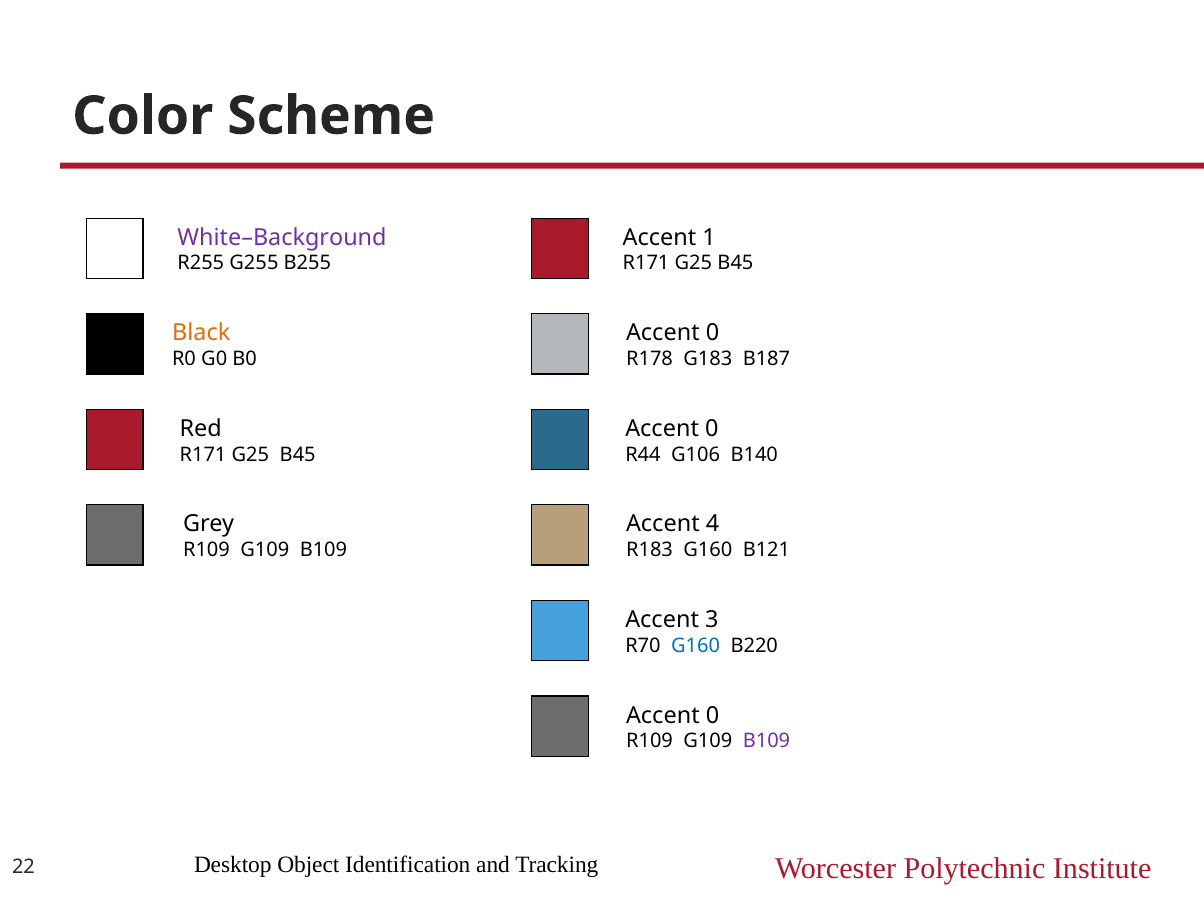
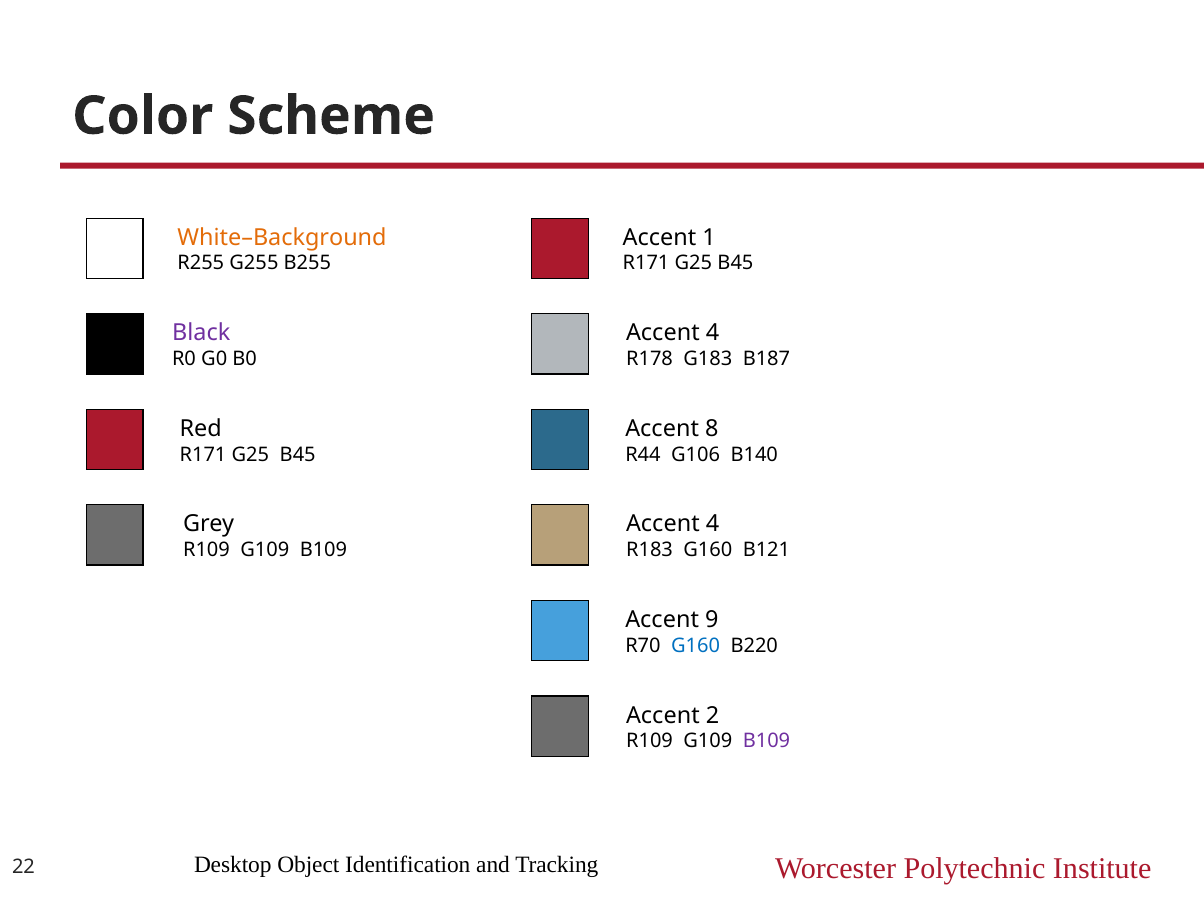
White–Background colour: purple -> orange
0 at (713, 333): 0 -> 4
Black colour: orange -> purple
0 at (712, 429): 0 -> 8
3: 3 -> 9
0 at (713, 715): 0 -> 2
